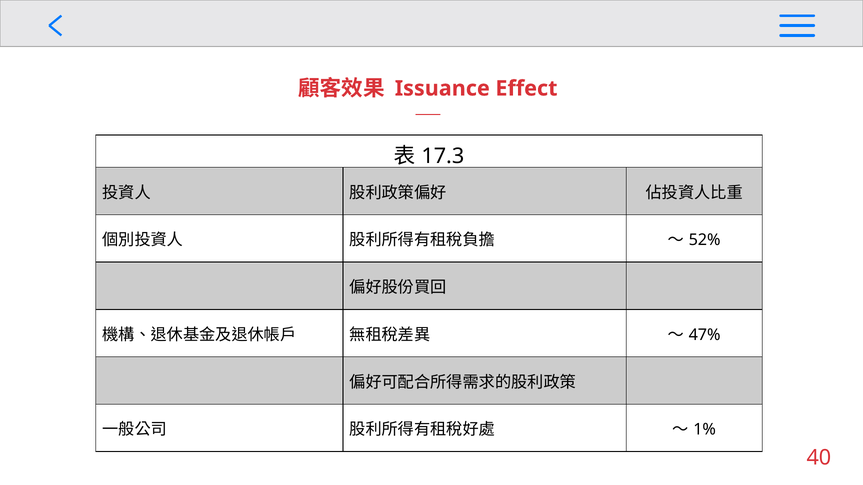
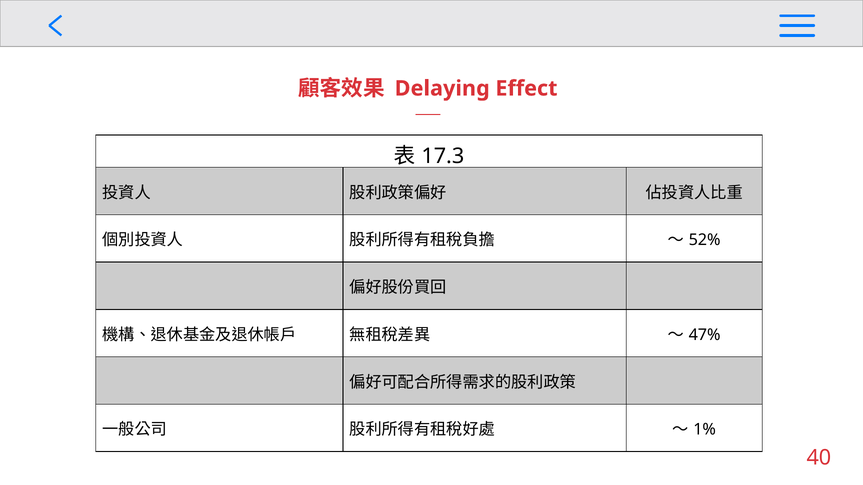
Issuance: Issuance -> Delaying
